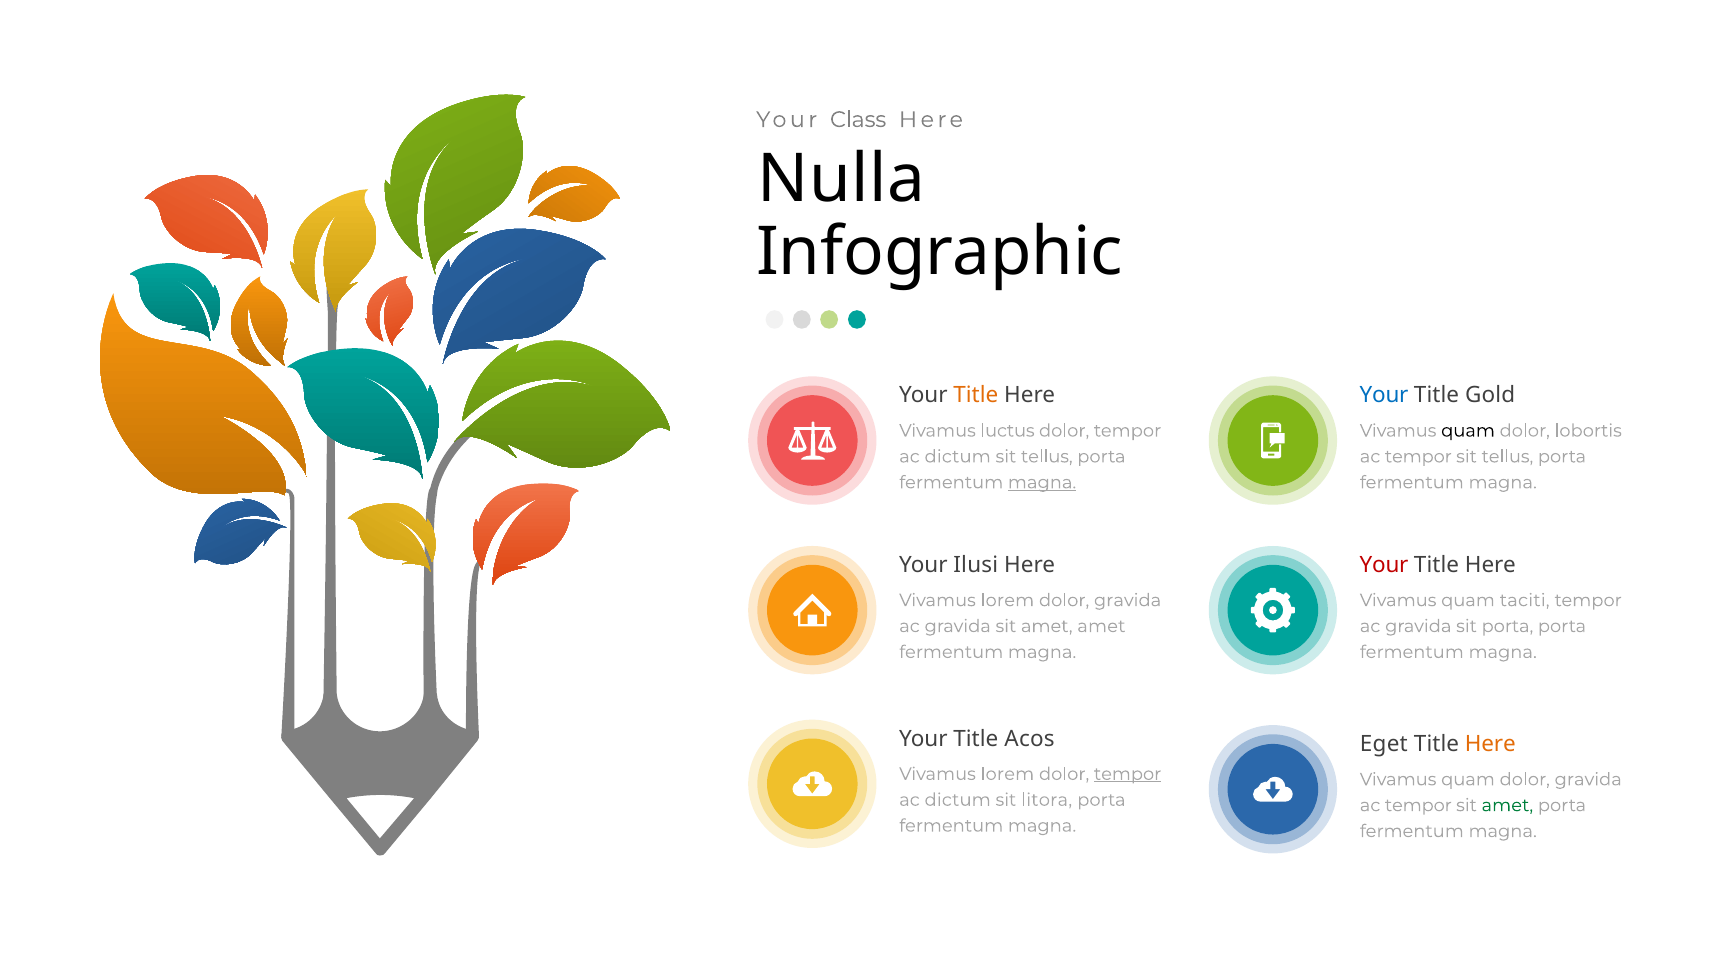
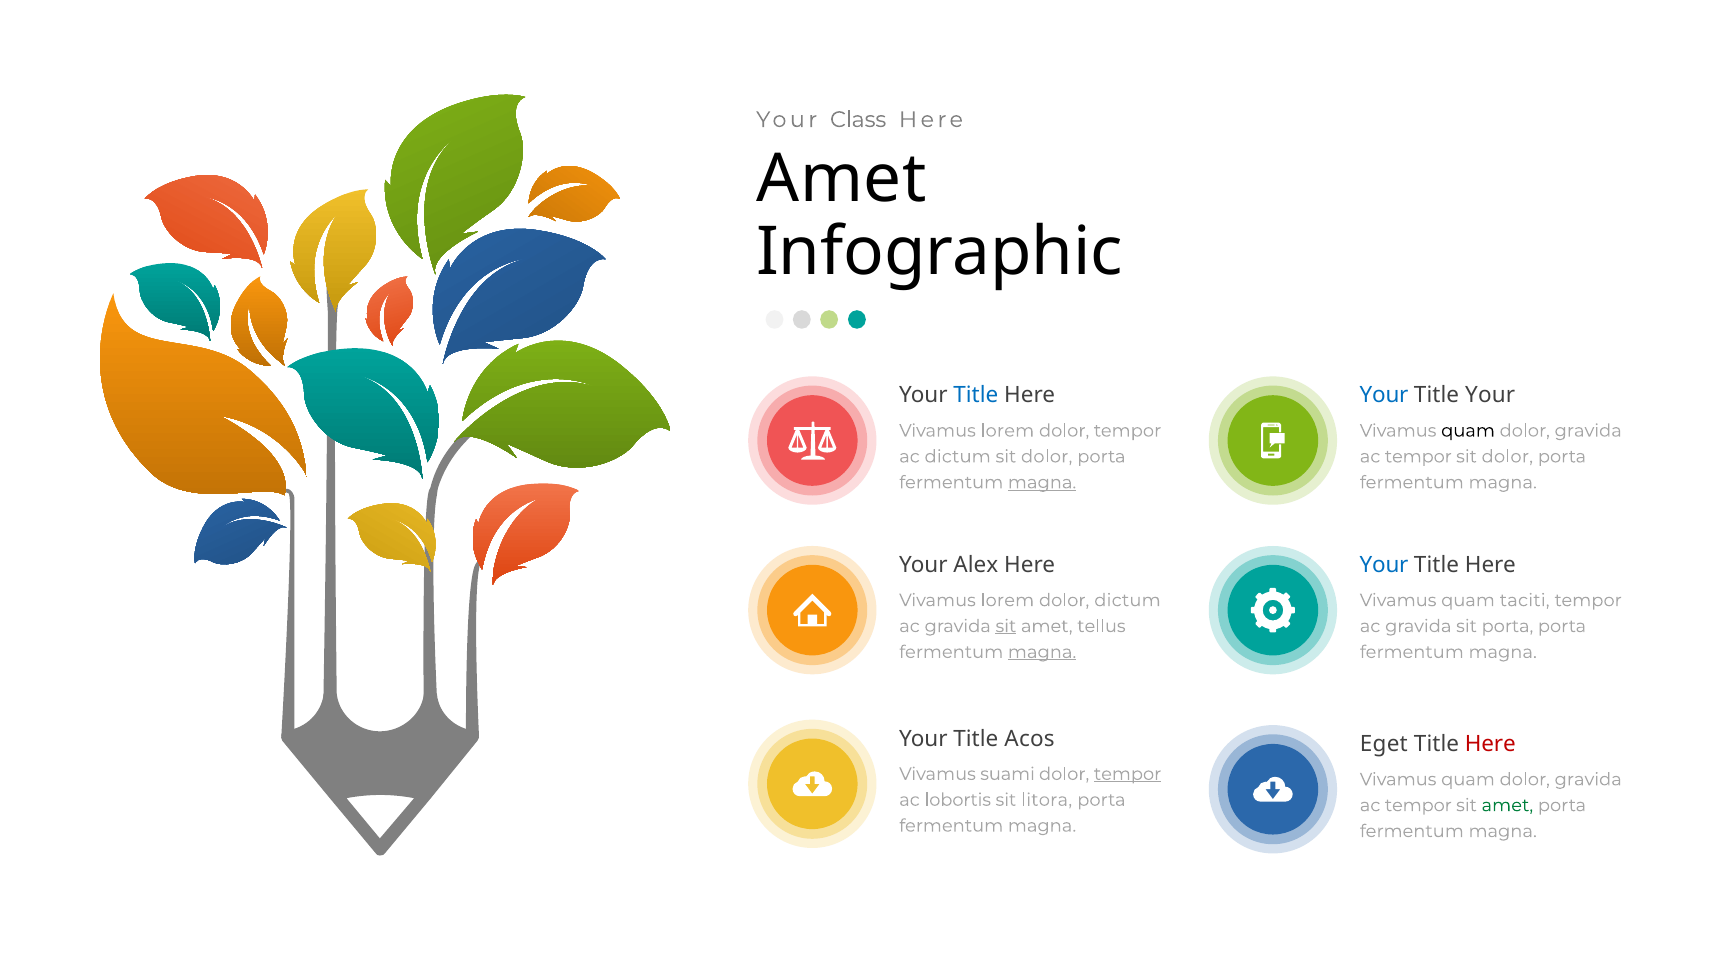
Nulla at (842, 179): Nulla -> Amet
Title at (976, 395) colour: orange -> blue
Title Gold: Gold -> Your
luctus at (1008, 431): luctus -> lorem
lobortis at (1588, 431): lobortis -> gravida
tellus at (1047, 456): tellus -> dolor
tellus at (1507, 456): tellus -> dolor
Ilusi: Ilusi -> Alex
Your at (1384, 565) colour: red -> blue
gravida at (1128, 600): gravida -> dictum
sit at (1006, 626) underline: none -> present
amet amet: amet -> tellus
magna at (1042, 652) underline: none -> present
Here at (1490, 744) colour: orange -> red
lorem at (1007, 774): lorem -> suami
dictum at (958, 800): dictum -> lobortis
